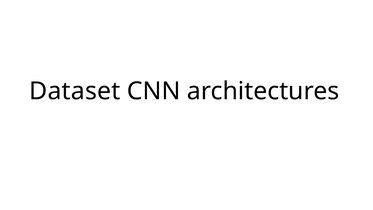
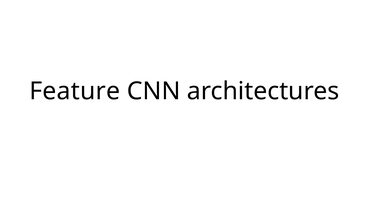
Dataset: Dataset -> Feature
